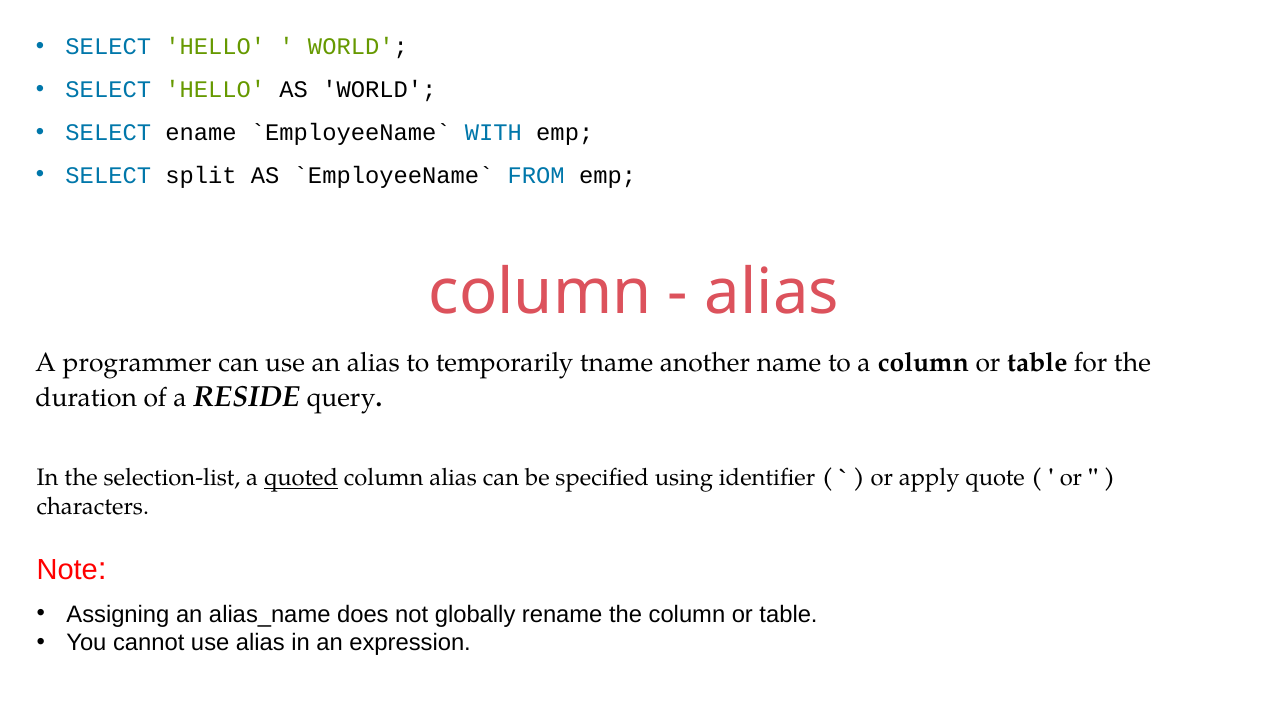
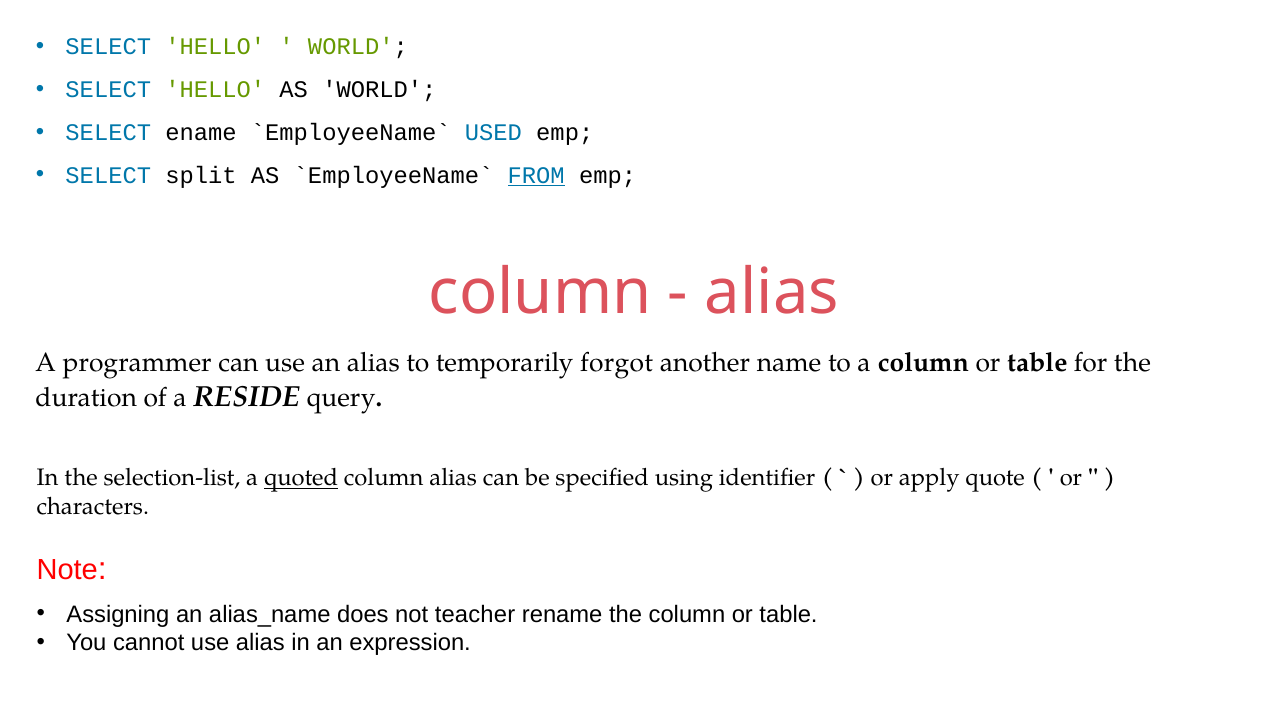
WITH: WITH -> USED
FROM underline: none -> present
tname: tname -> forgot
globally: globally -> teacher
